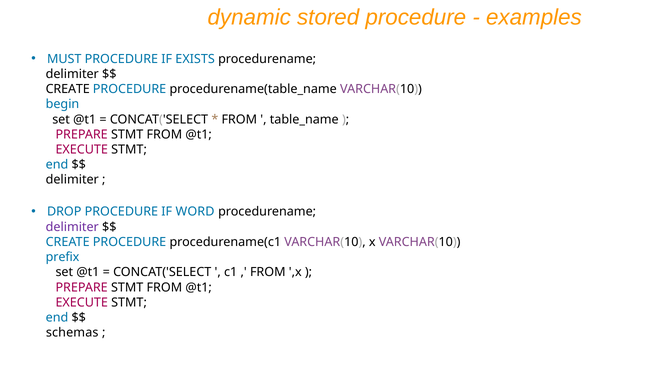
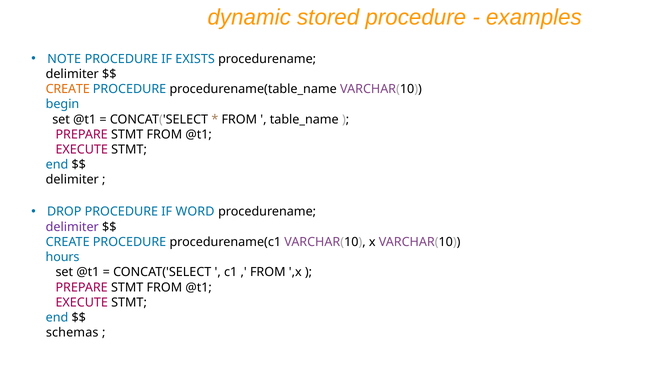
MUST: MUST -> NOTE
CREATE at (68, 89) colour: black -> orange
prefix: prefix -> hours
